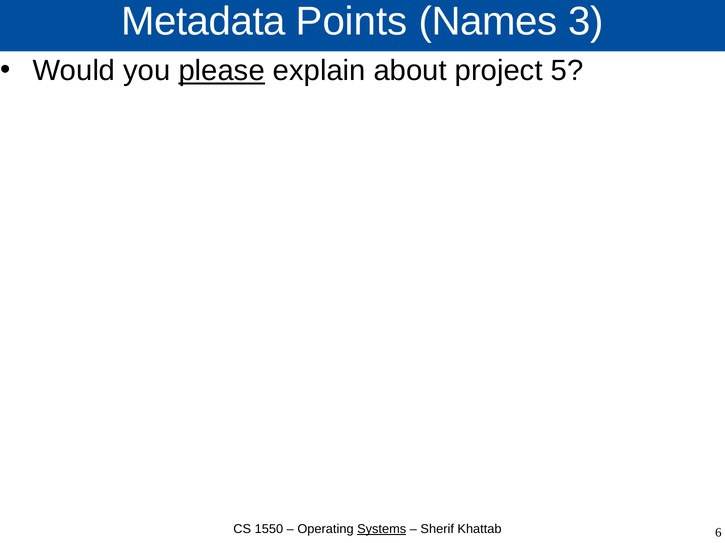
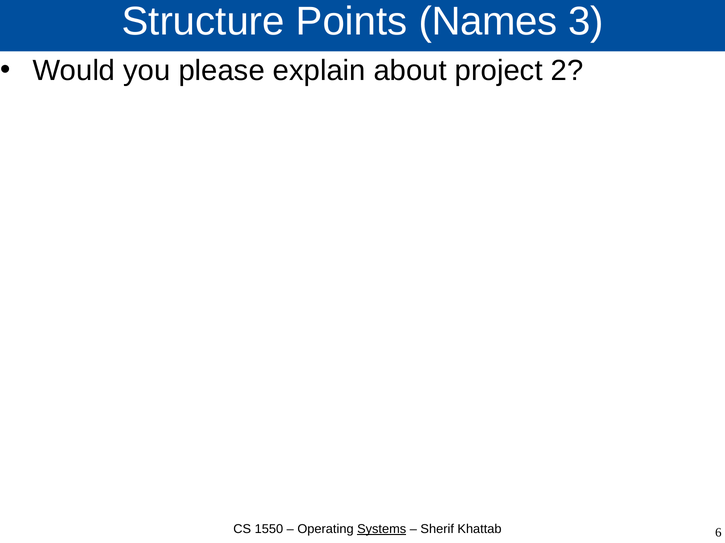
Metadata: Metadata -> Structure
please underline: present -> none
5: 5 -> 2
